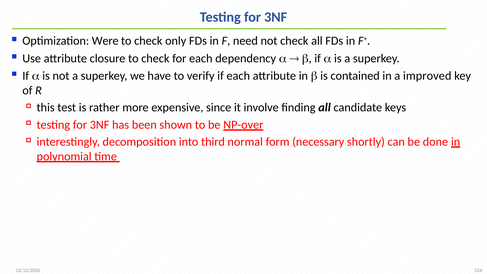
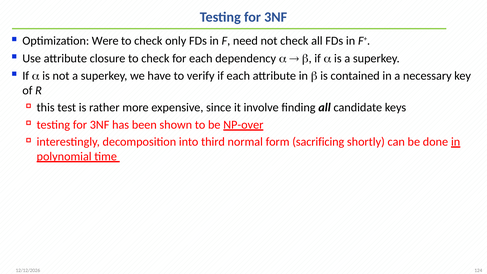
improved: improved -> necessary
necessary: necessary -> sacrificing
